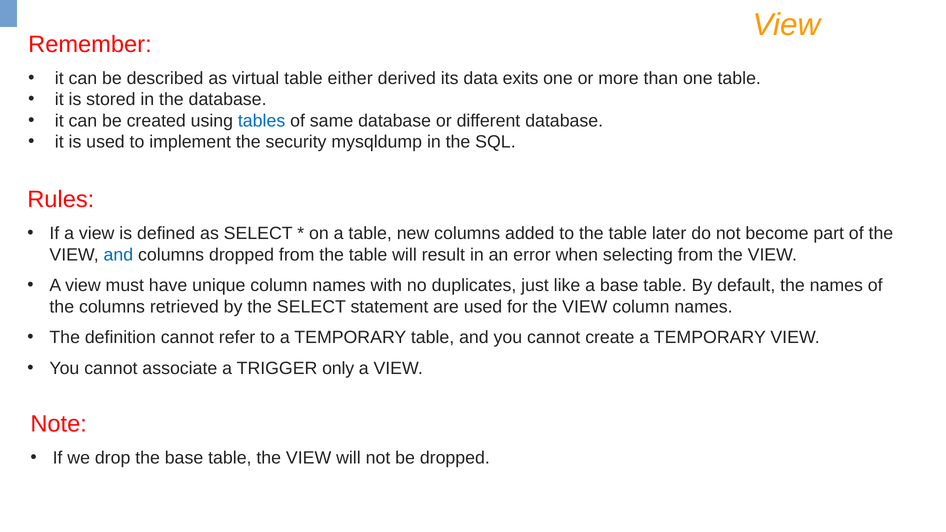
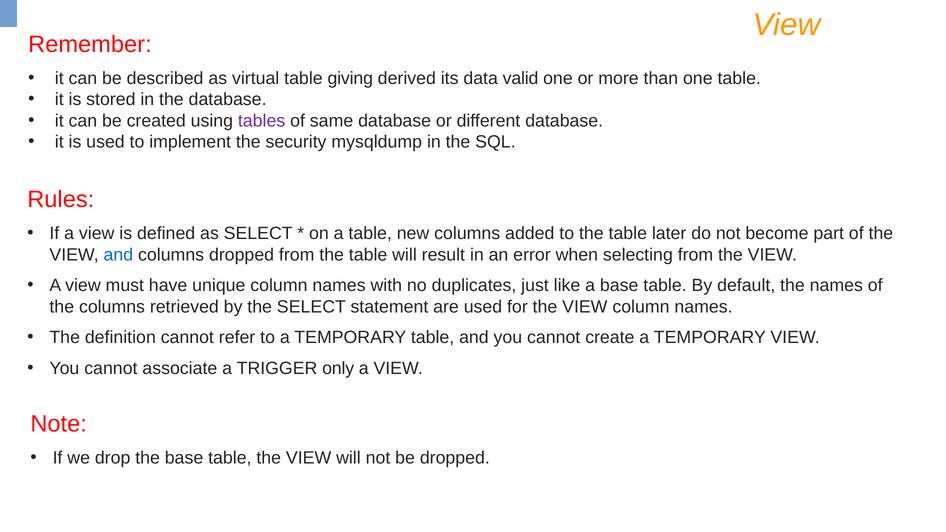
either: either -> giving
exits: exits -> valid
tables colour: blue -> purple
